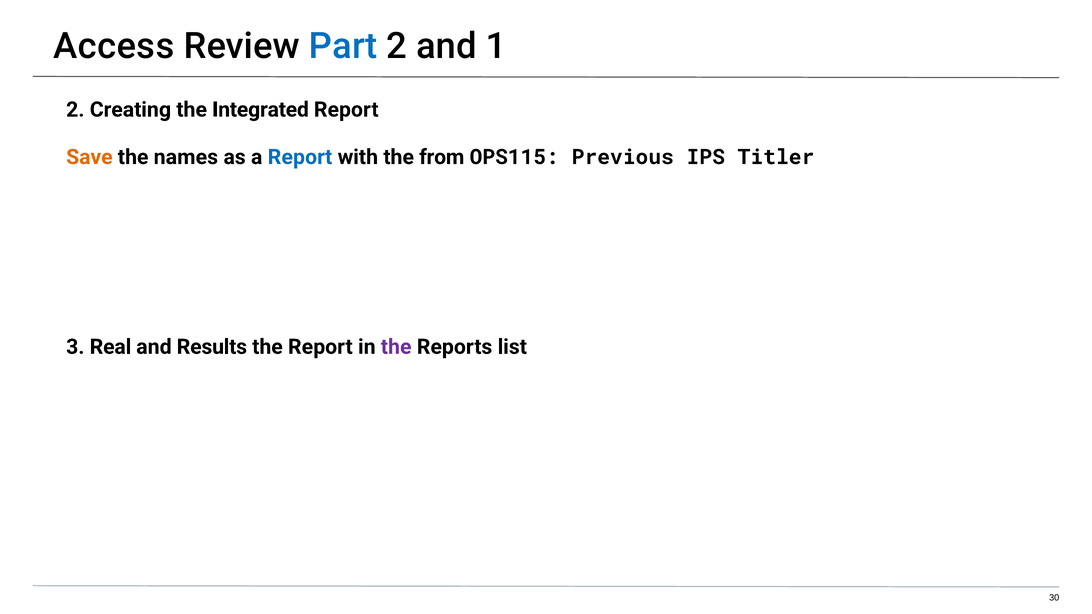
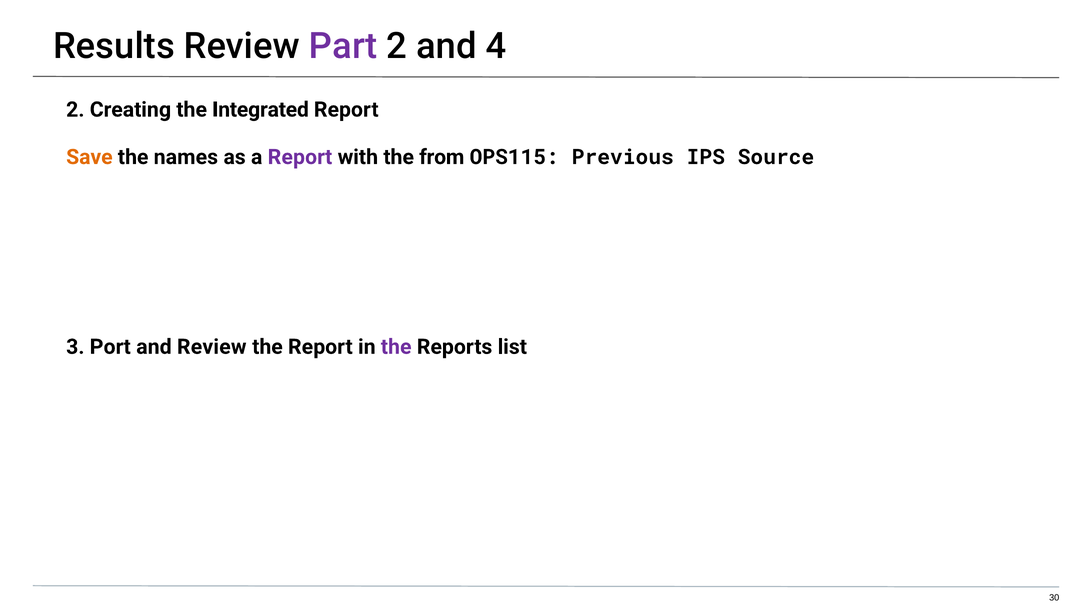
Access: Access -> Results
Part colour: blue -> purple
1: 1 -> 4
Report at (300, 157) colour: blue -> purple
Titler: Titler -> Source
Real: Real -> Port
and Results: Results -> Review
